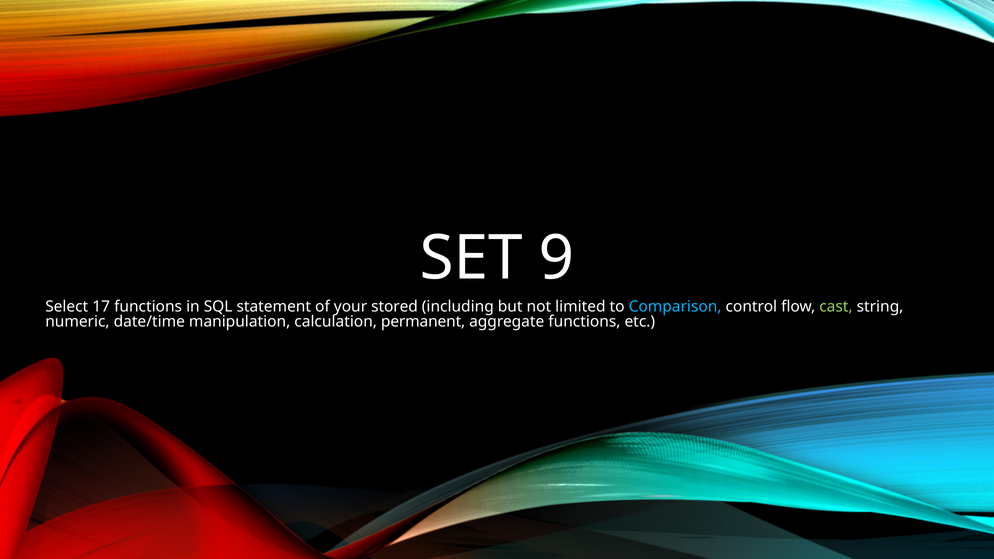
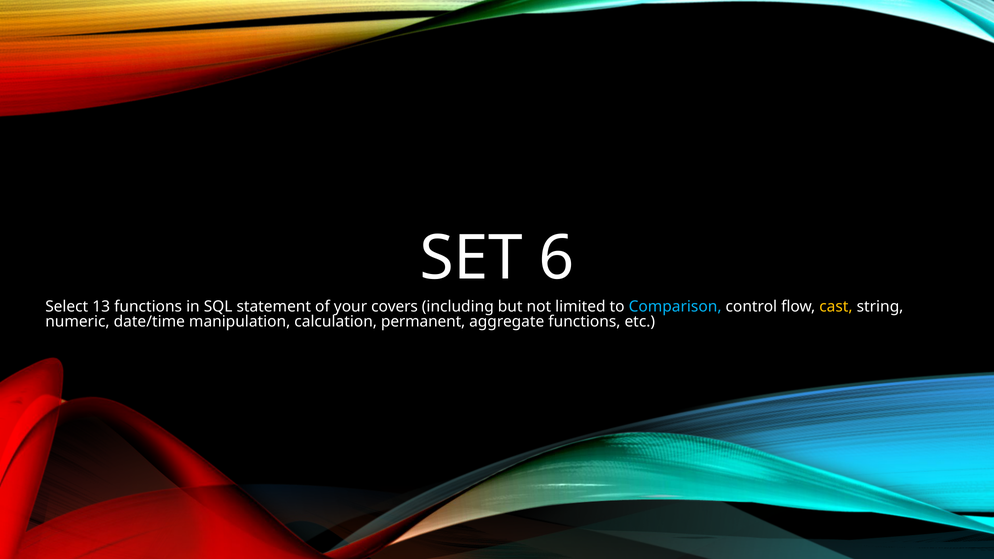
9: 9 -> 6
17: 17 -> 13
stored: stored -> covers
cast colour: light green -> yellow
